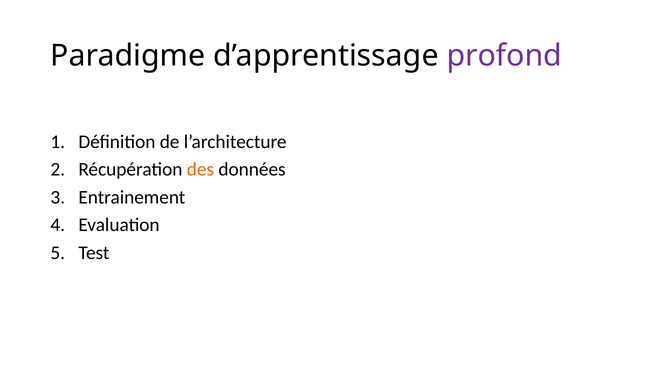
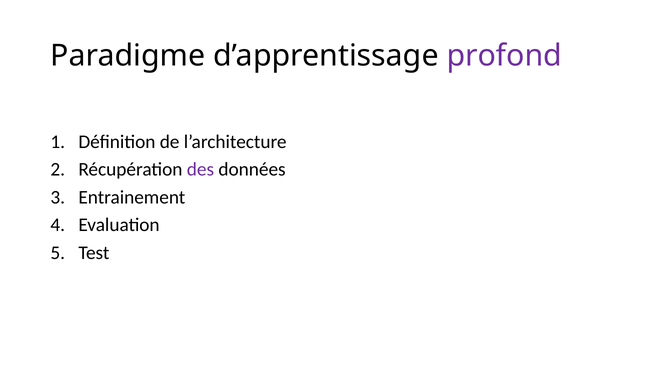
des colour: orange -> purple
